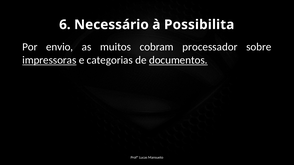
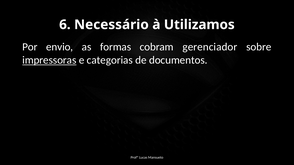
Possibilita: Possibilita -> Utilizamos
muitos: muitos -> formas
processador: processador -> gerenciador
documentos underline: present -> none
